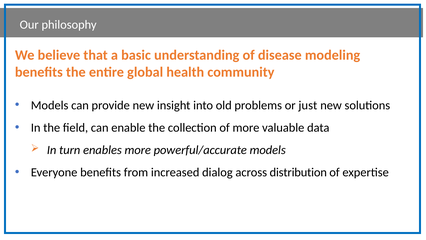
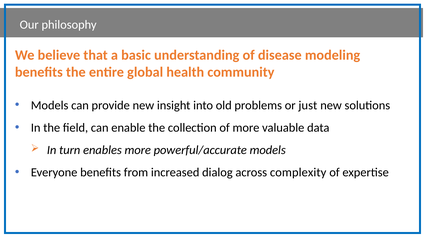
distribution: distribution -> complexity
